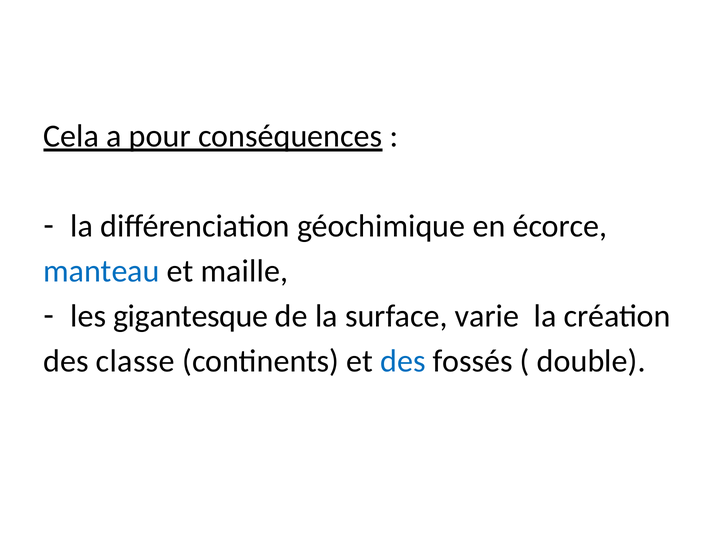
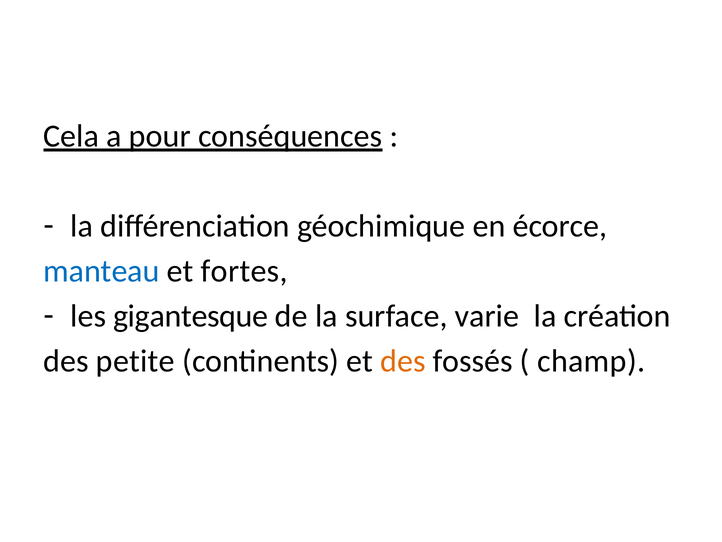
maille: maille -> fortes
classe: classe -> petite
des at (403, 361) colour: blue -> orange
double: double -> champ
